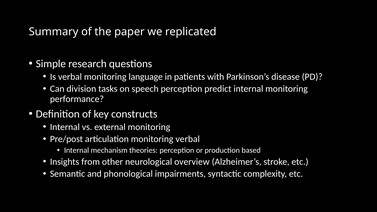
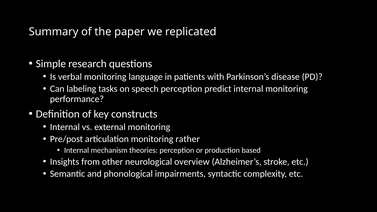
division: division -> labeling
monitoring verbal: verbal -> rather
